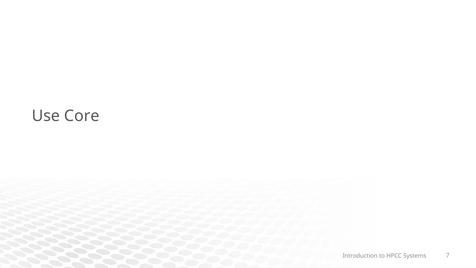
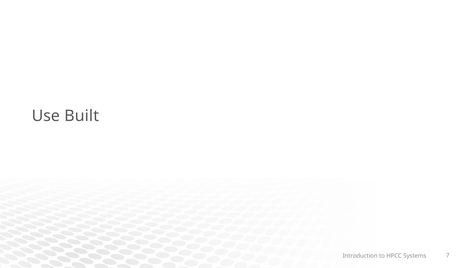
Core: Core -> Built
